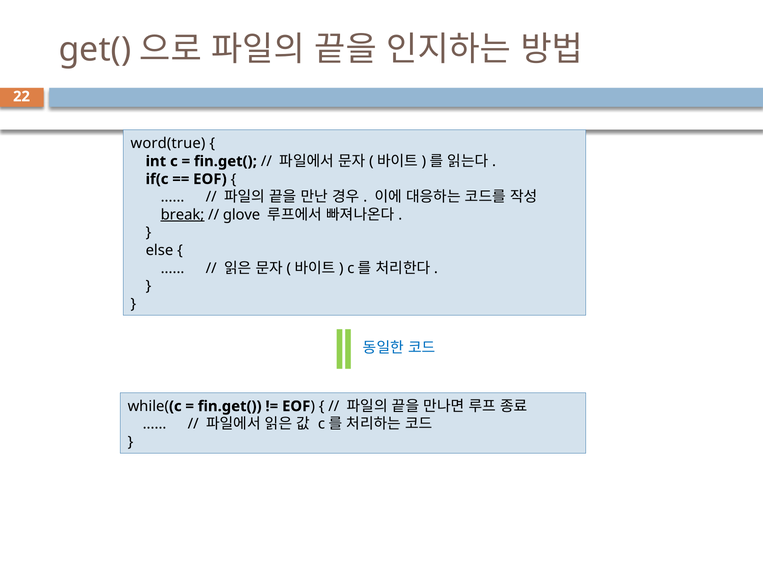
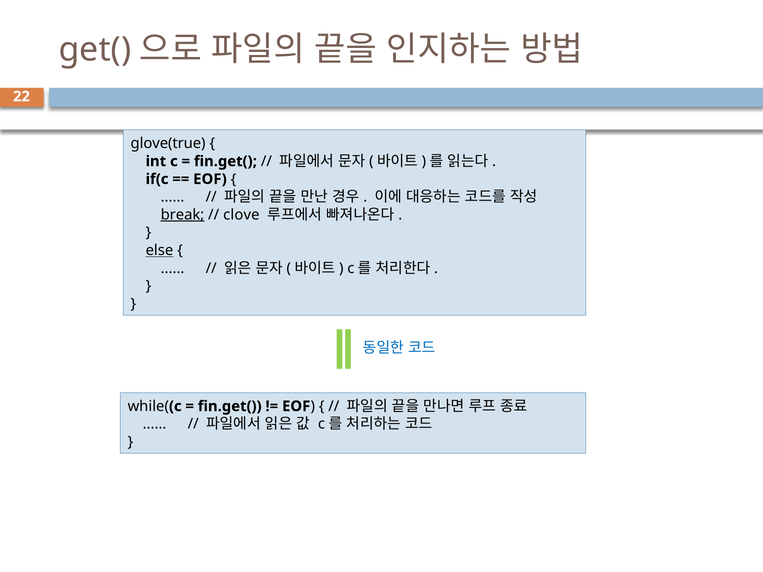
word(true: word(true -> glove(true
glove: glove -> clove
else underline: none -> present
